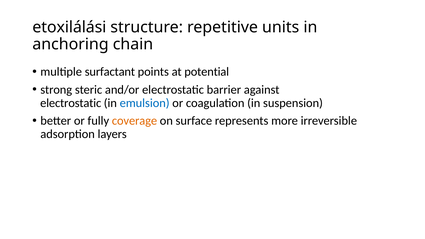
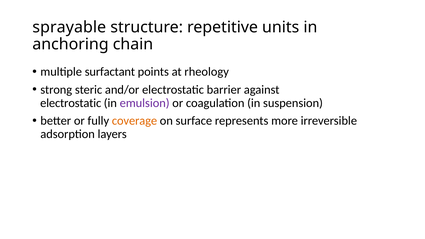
etoxilálási: etoxilálási -> sprayable
potential: potential -> rheology
emulsion colour: blue -> purple
